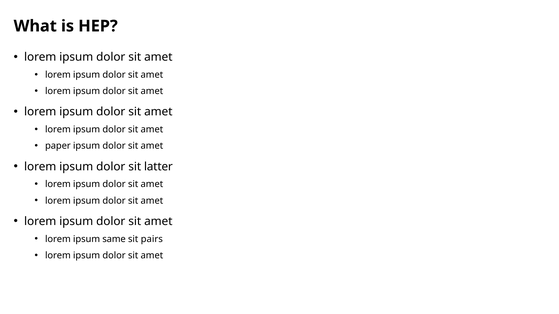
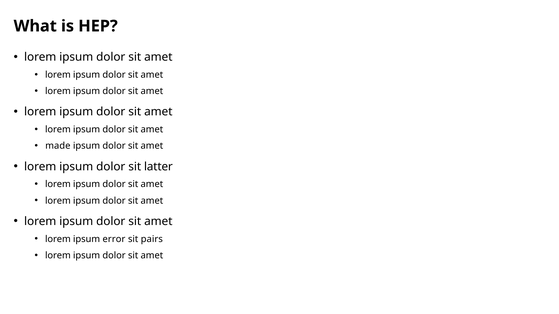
paper: paper -> made
same: same -> error
